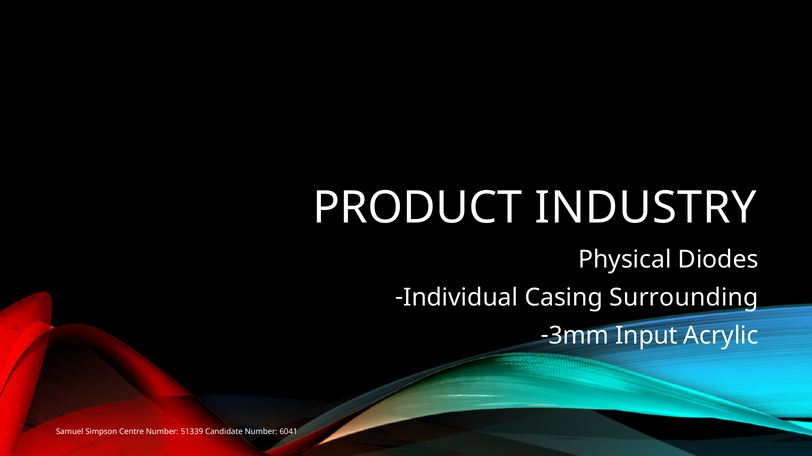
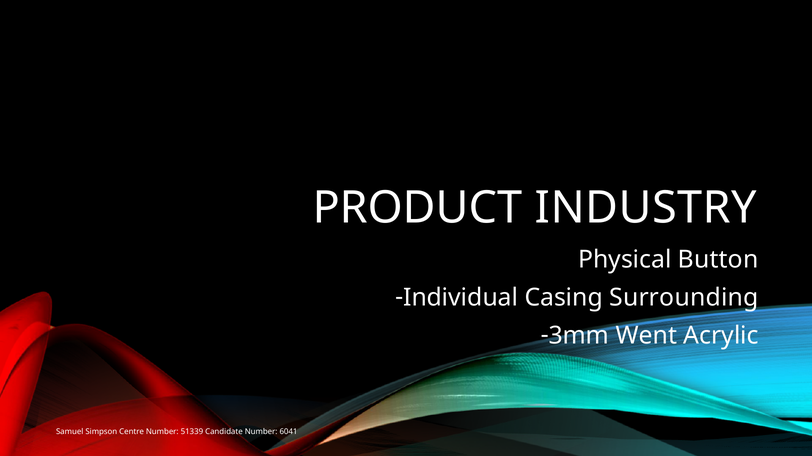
Diodes: Diodes -> Button
Input: Input -> Went
